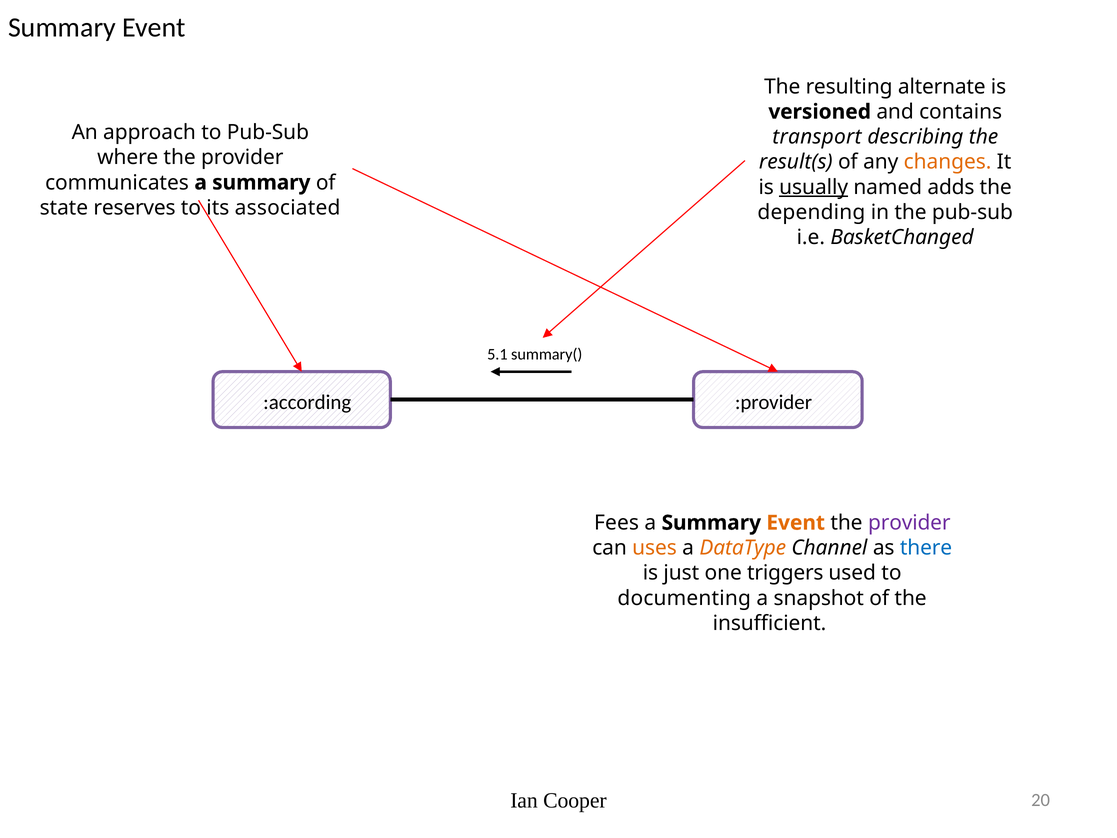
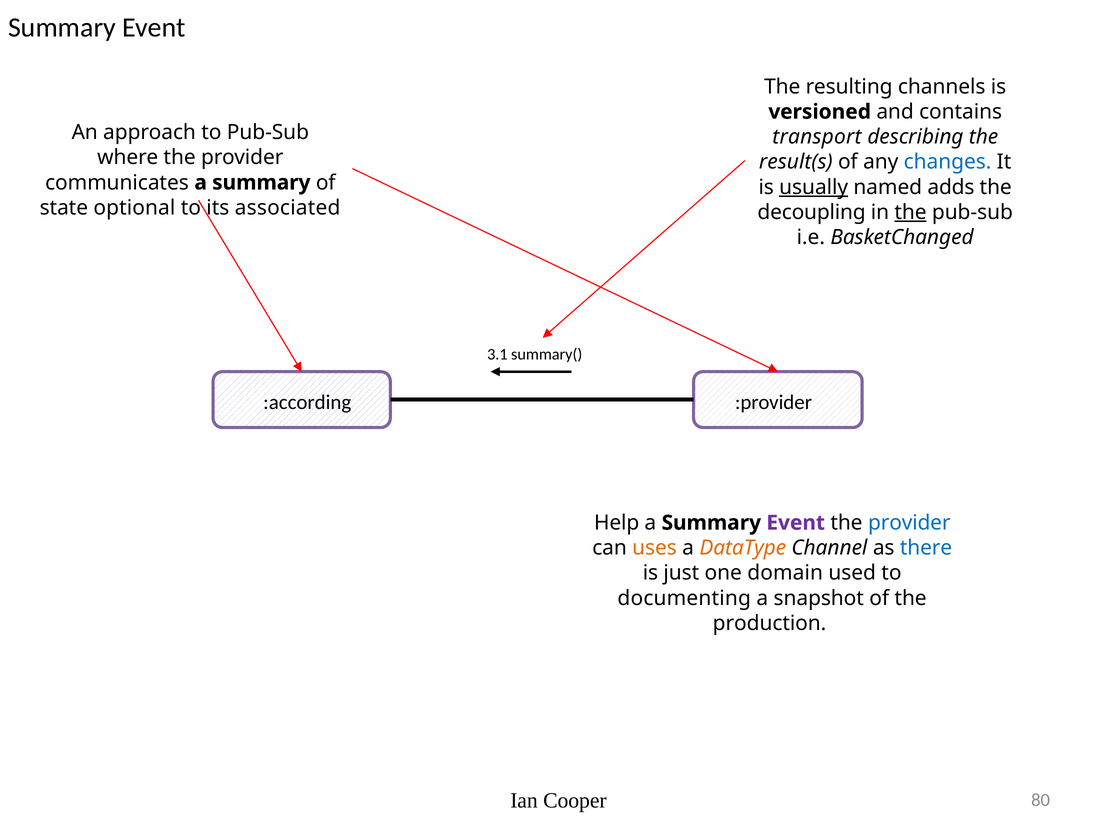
alternate: alternate -> channels
changes colour: orange -> blue
reserves: reserves -> optional
depending: depending -> decoupling
the at (911, 212) underline: none -> present
5.1: 5.1 -> 3.1
Fees: Fees -> Help
Event at (796, 523) colour: orange -> purple
provider at (909, 523) colour: purple -> blue
triggers: triggers -> domain
insufficient: insufficient -> production
20: 20 -> 80
